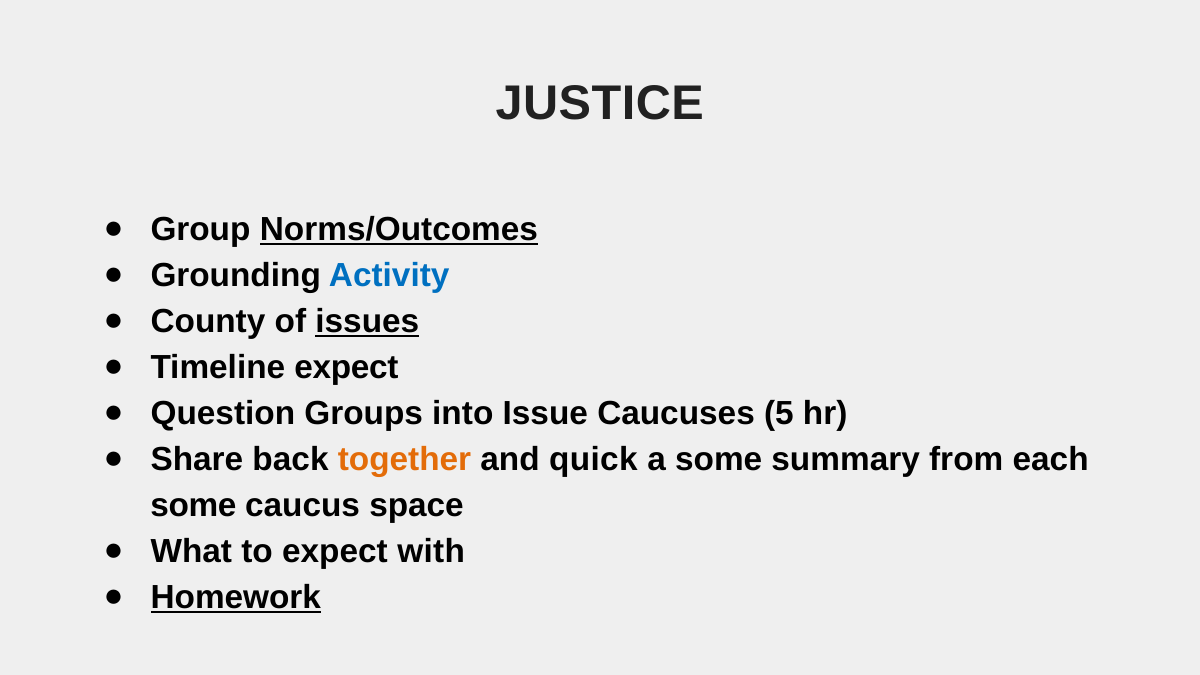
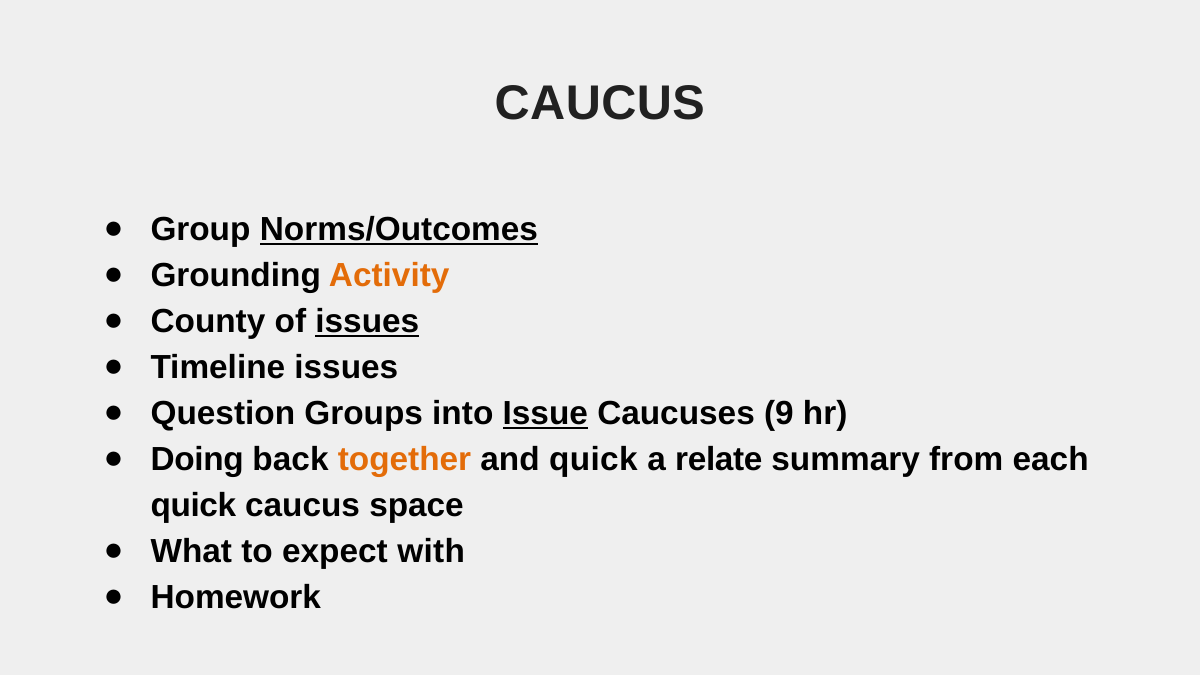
JUSTICE at (600, 103): JUSTICE -> CAUCUS
Activity colour: blue -> orange
Timeline expect: expect -> issues
Issue underline: none -> present
5: 5 -> 9
Share: Share -> Doing
a some: some -> relate
some at (193, 505): some -> quick
Homework underline: present -> none
